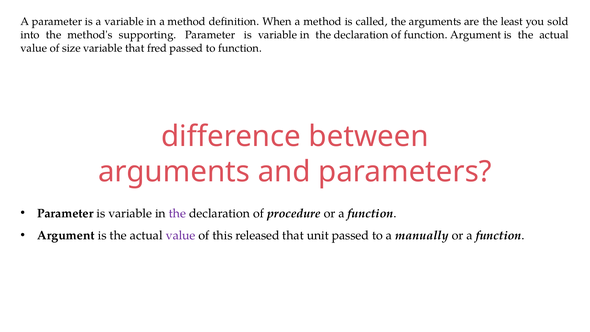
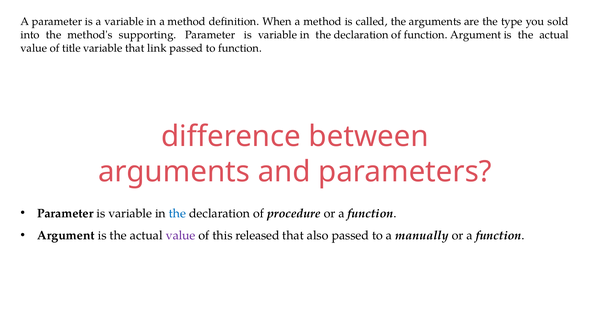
least: least -> type
size: size -> title
fred: fred -> link
the at (177, 213) colour: purple -> blue
unit: unit -> also
